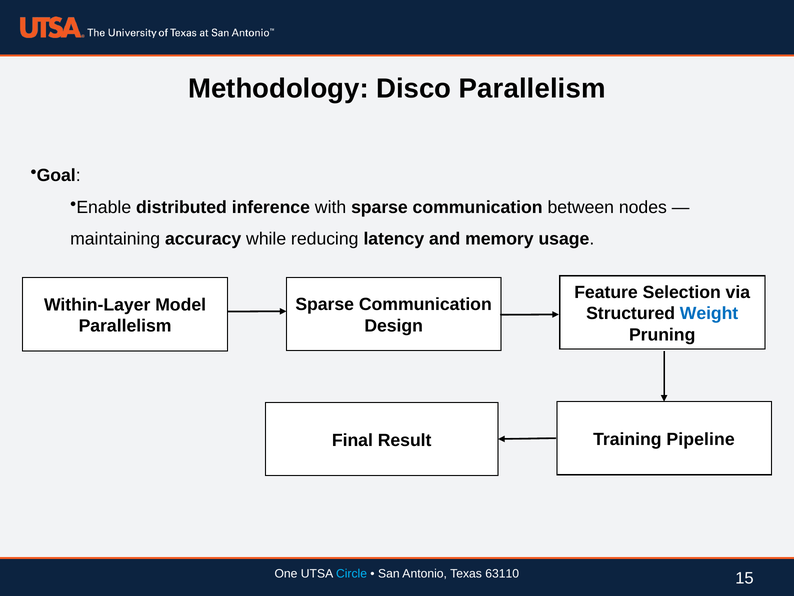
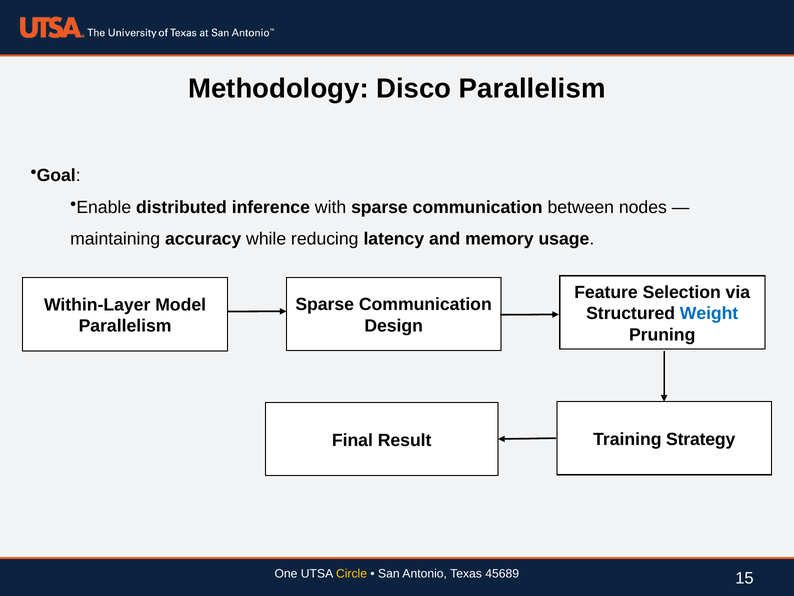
Pipeline: Pipeline -> Strategy
Circle colour: light blue -> yellow
63110: 63110 -> 45689
